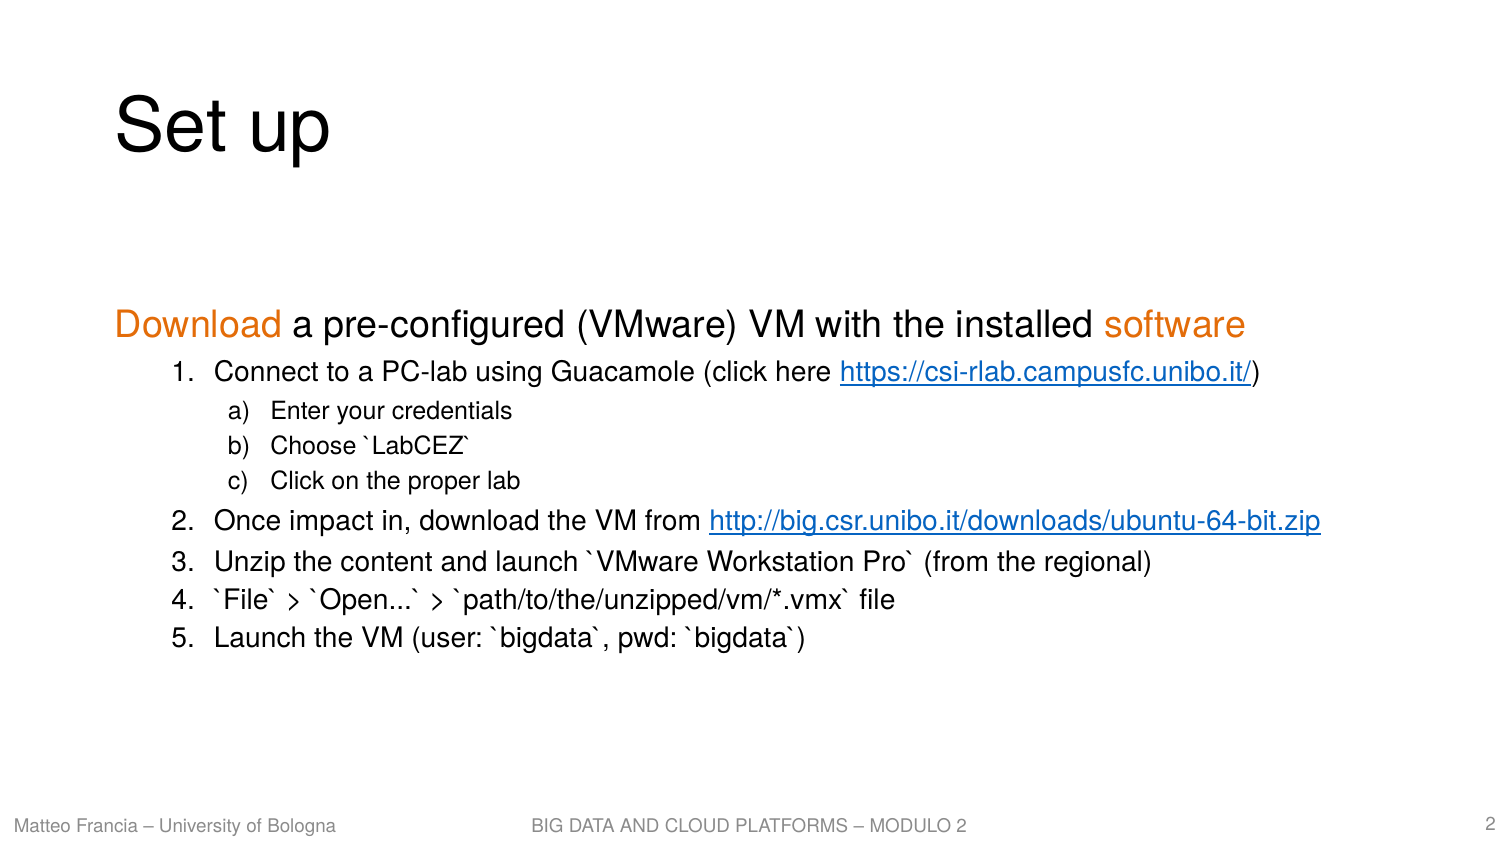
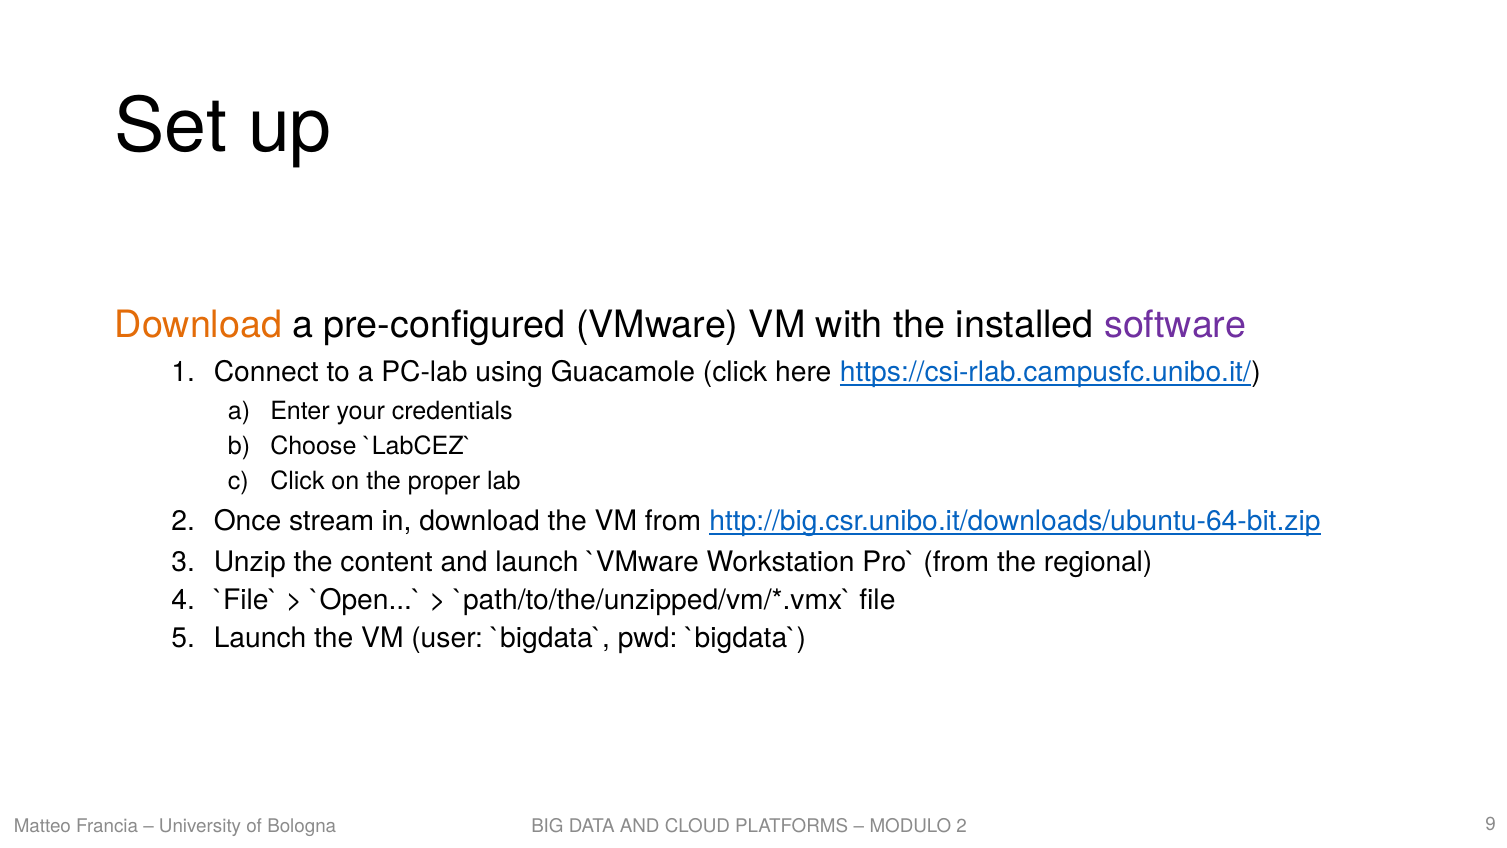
software colour: orange -> purple
impact: impact -> stream
Bologna 2: 2 -> 9
